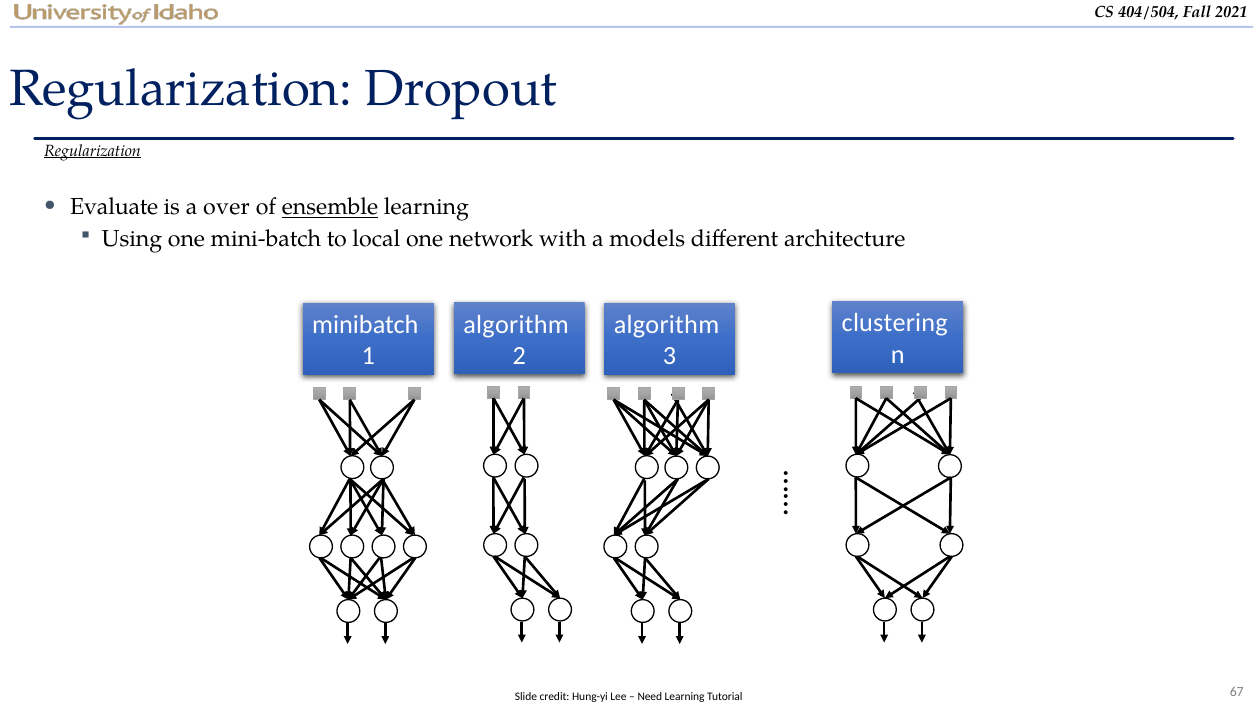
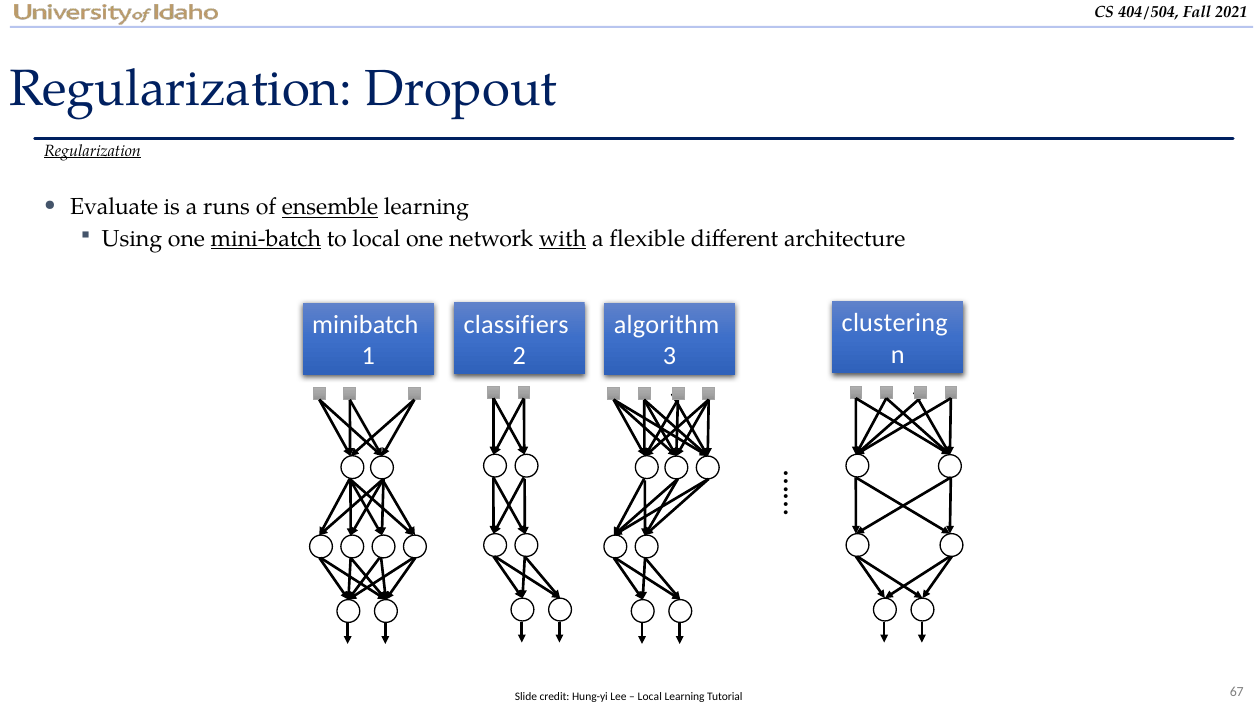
over: over -> runs
mini-batch underline: none -> present
with underline: none -> present
models: models -> flexible
algorithm at (516, 325): algorithm -> classifiers
Need at (650, 698): Need -> Local
